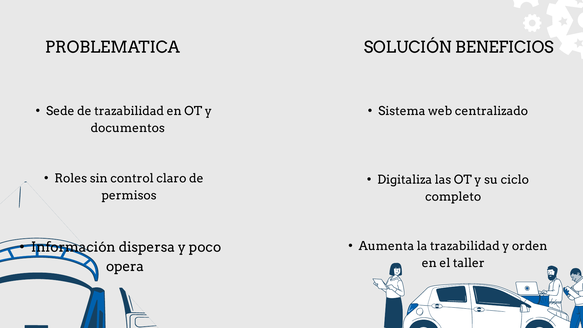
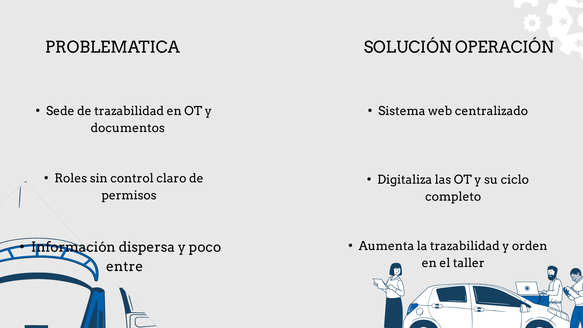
BENEFICIOS: BENEFICIOS -> OPERACIÓN
opera: opera -> entre
